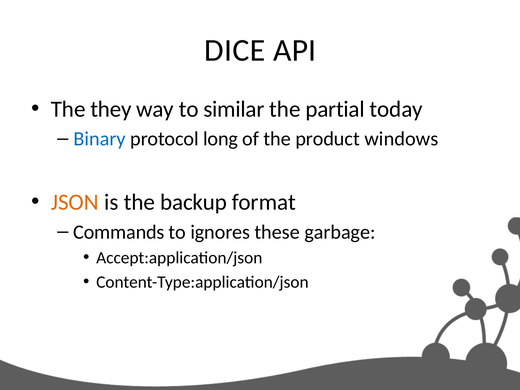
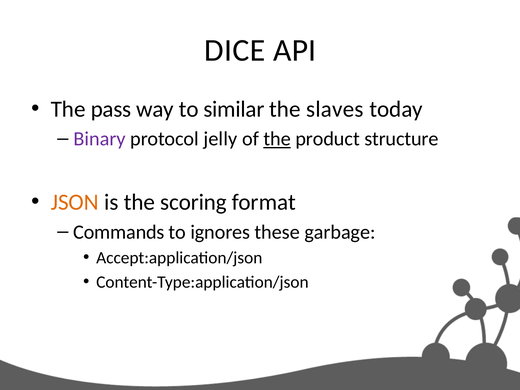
they: they -> pass
partial: partial -> slaves
Binary colour: blue -> purple
long: long -> jelly
the at (277, 139) underline: none -> present
windows: windows -> structure
backup: backup -> scoring
